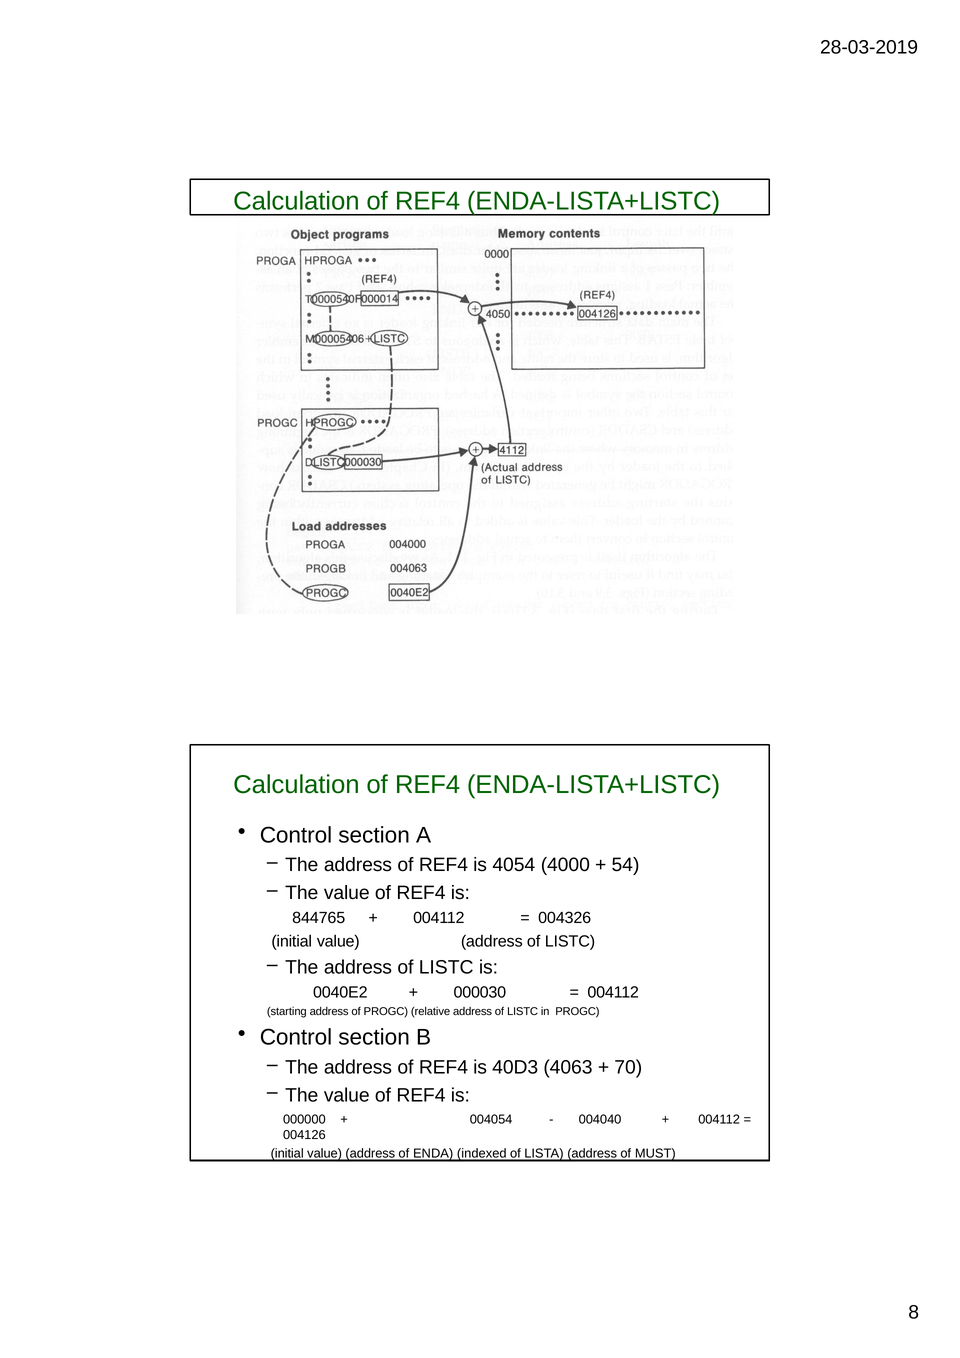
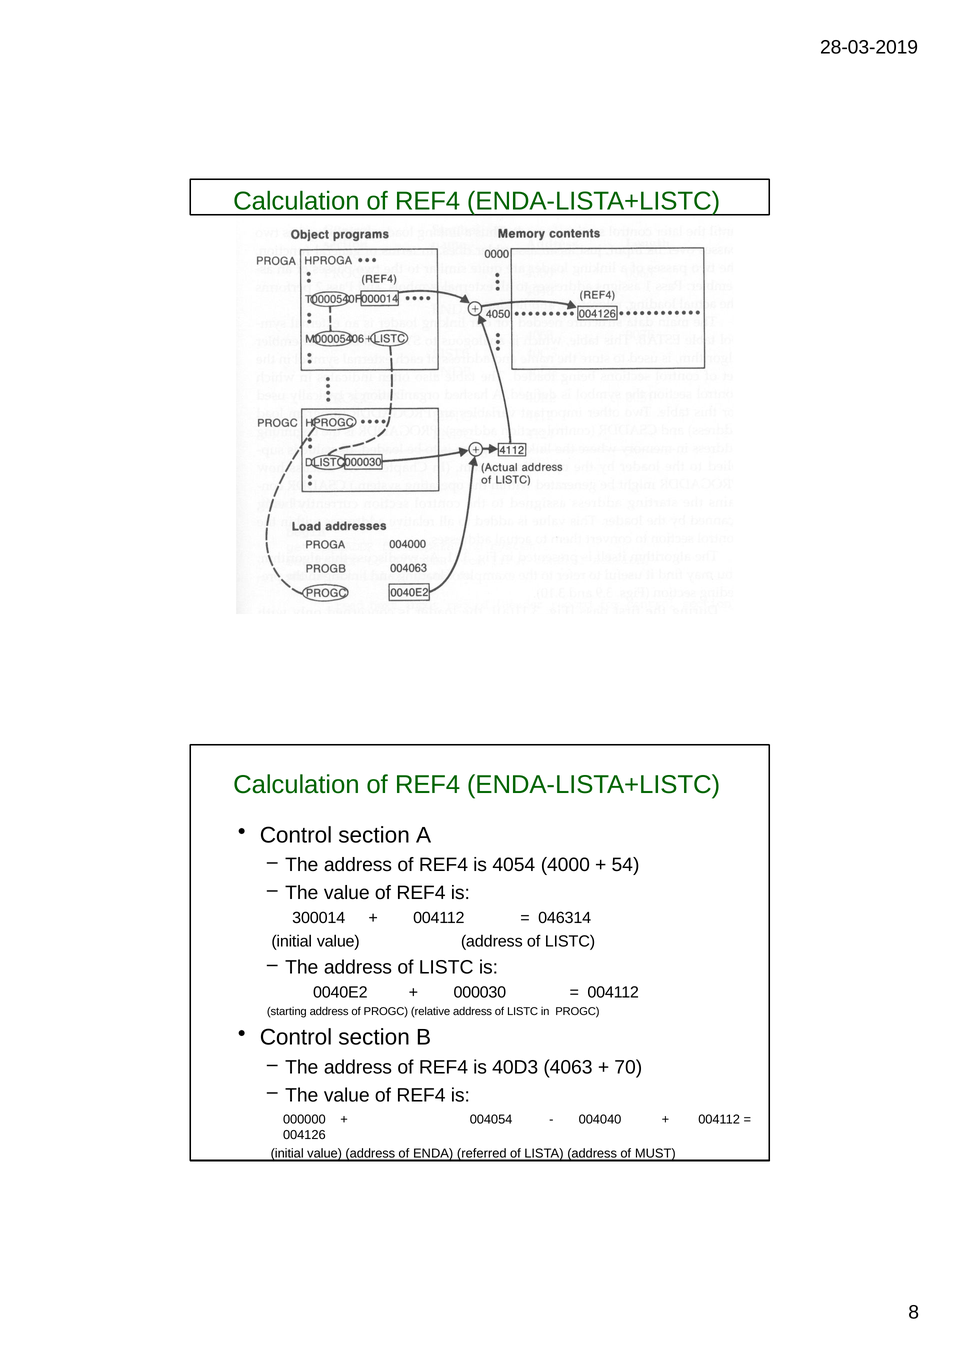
844765: 844765 -> 300014
004326: 004326 -> 046314
indexed: indexed -> referred
